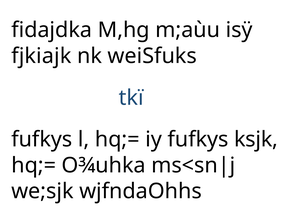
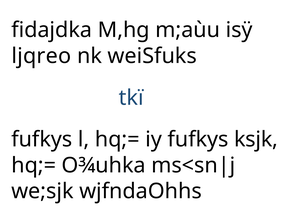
fjkiajk: fjkiajk -> ljqreo
